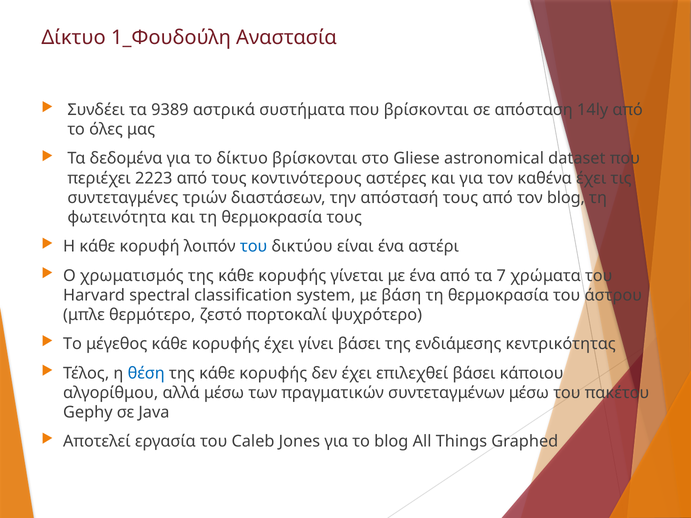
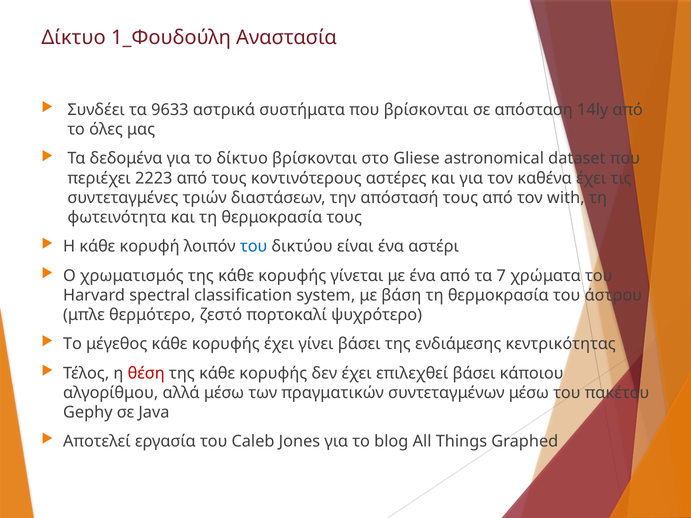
9389: 9389 -> 9633
τον blog: blog -> with
θέση colour: blue -> red
